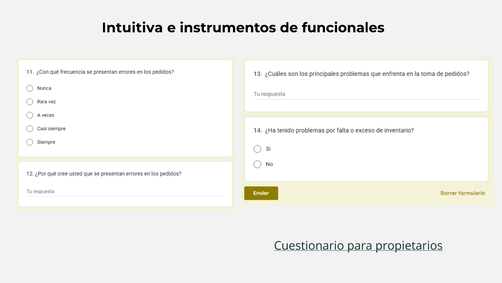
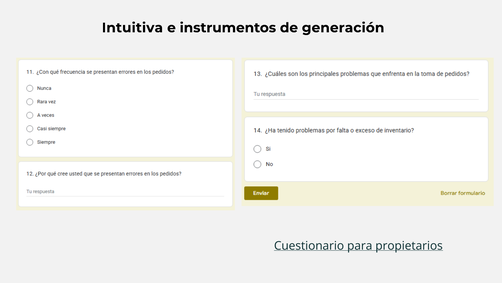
funcionales: funcionales -> generación
